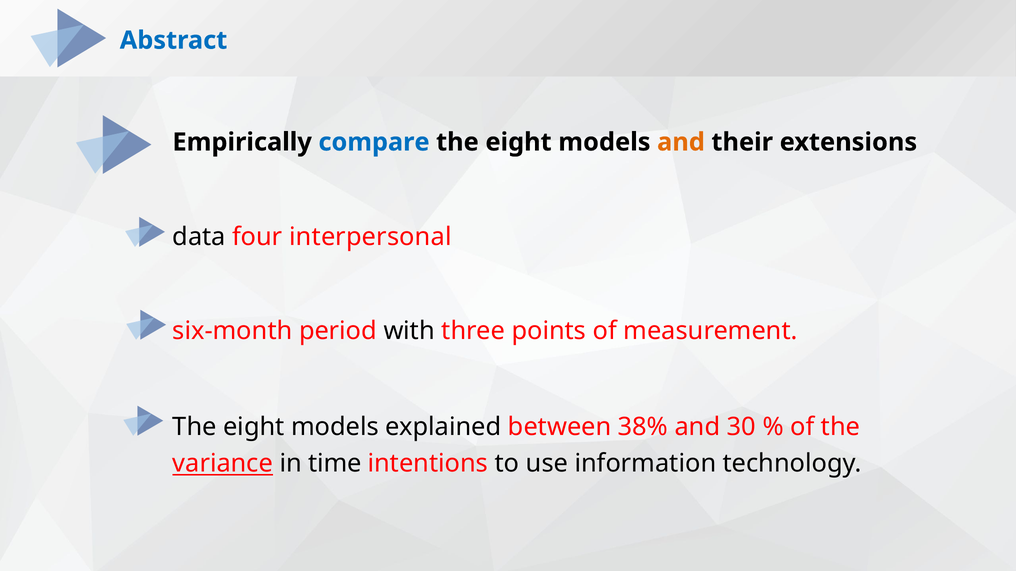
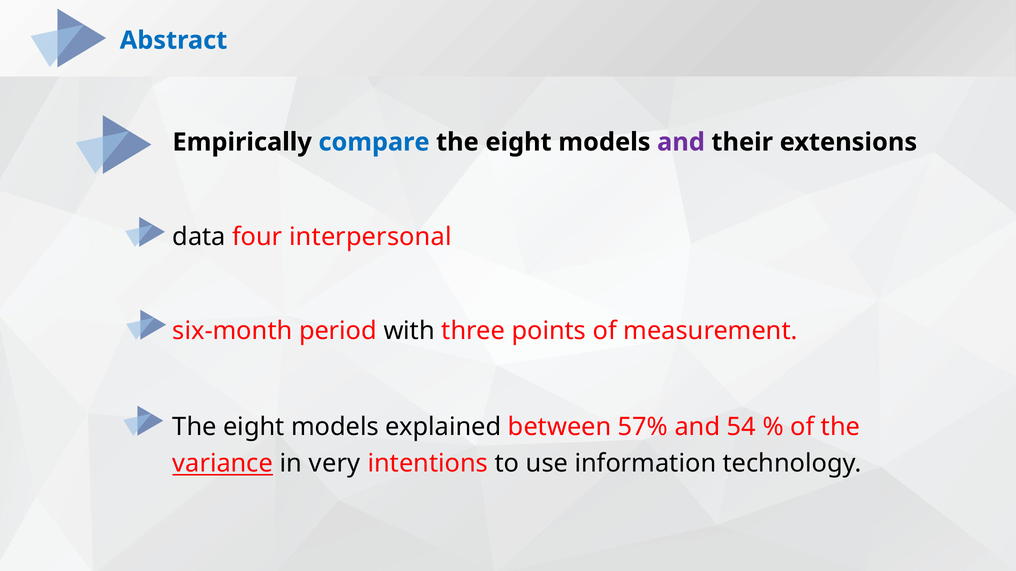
and at (681, 142) colour: orange -> purple
38%: 38% -> 57%
30: 30 -> 54
time: time -> very
